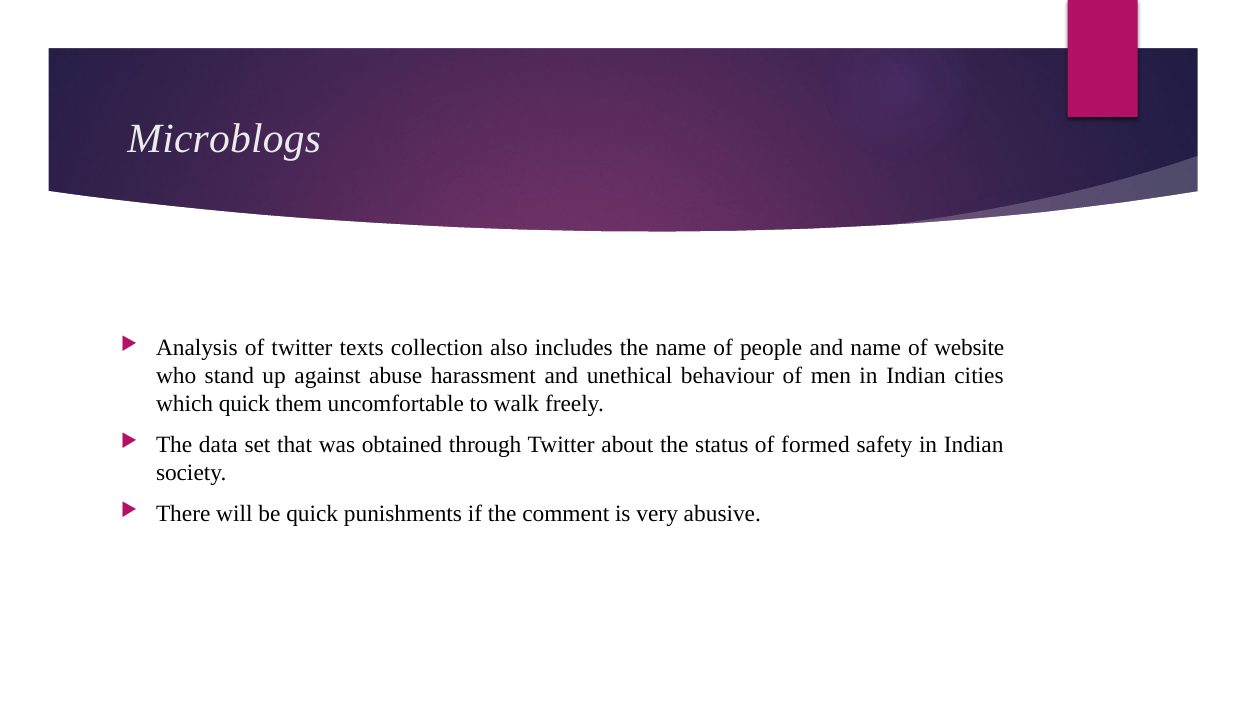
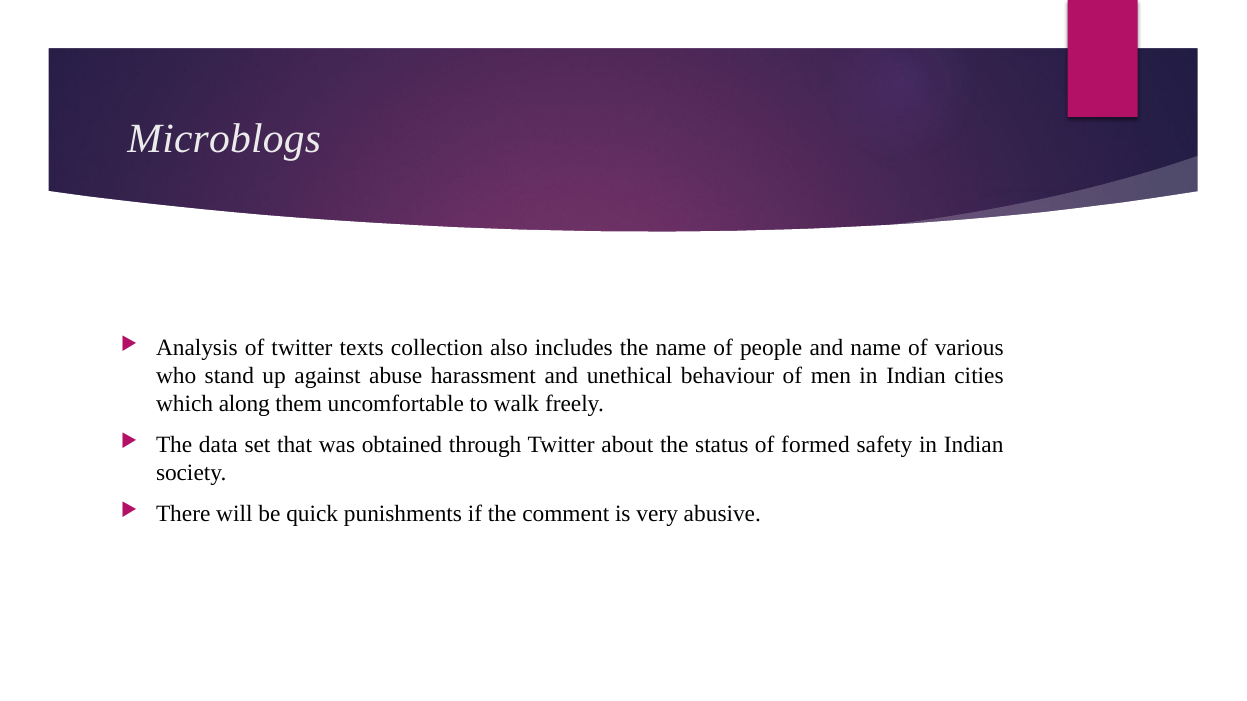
website: website -> various
which quick: quick -> along
